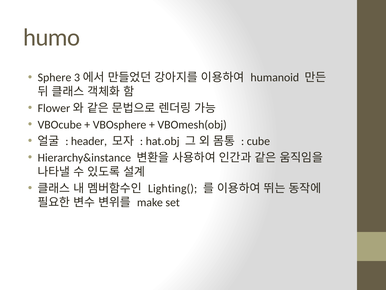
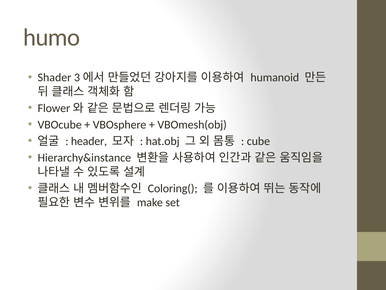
Sphere: Sphere -> Shader
Lighting(: Lighting( -> Coloring(
